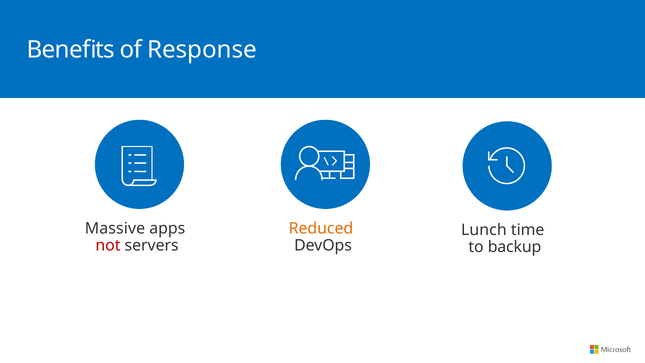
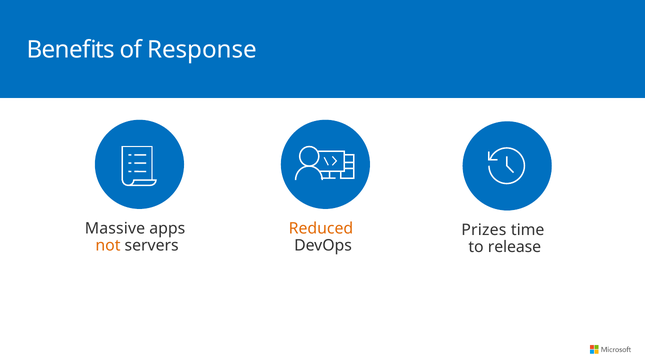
Lunch: Lunch -> Prizes
not colour: red -> orange
backup: backup -> release
